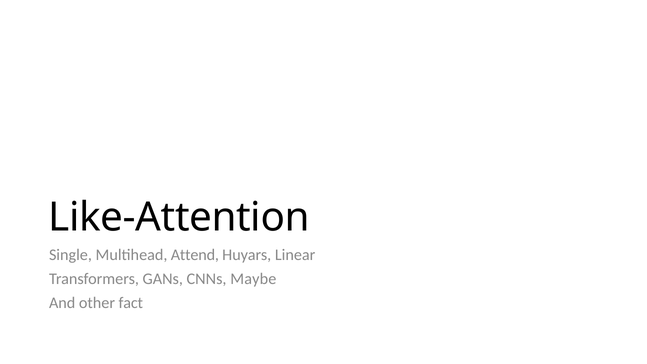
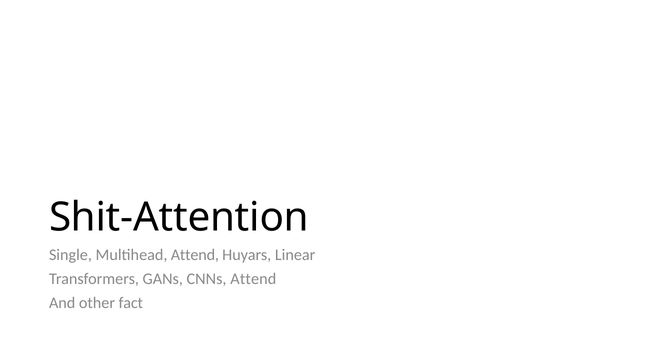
Like-Attention: Like-Attention -> Shit-Attention
CNNs Maybe: Maybe -> Attend
